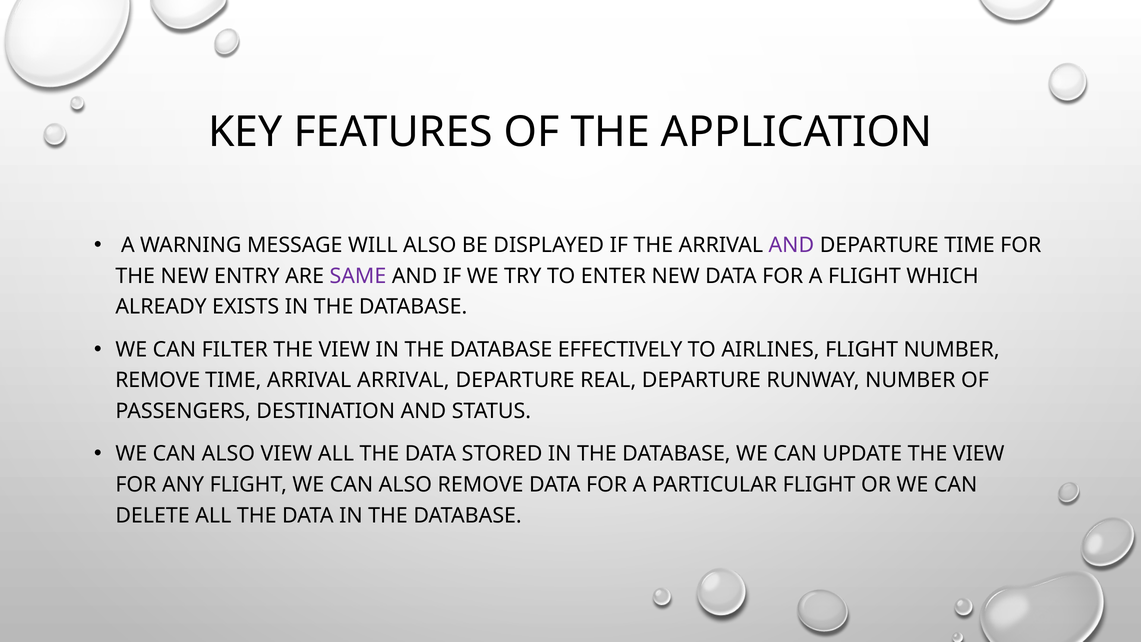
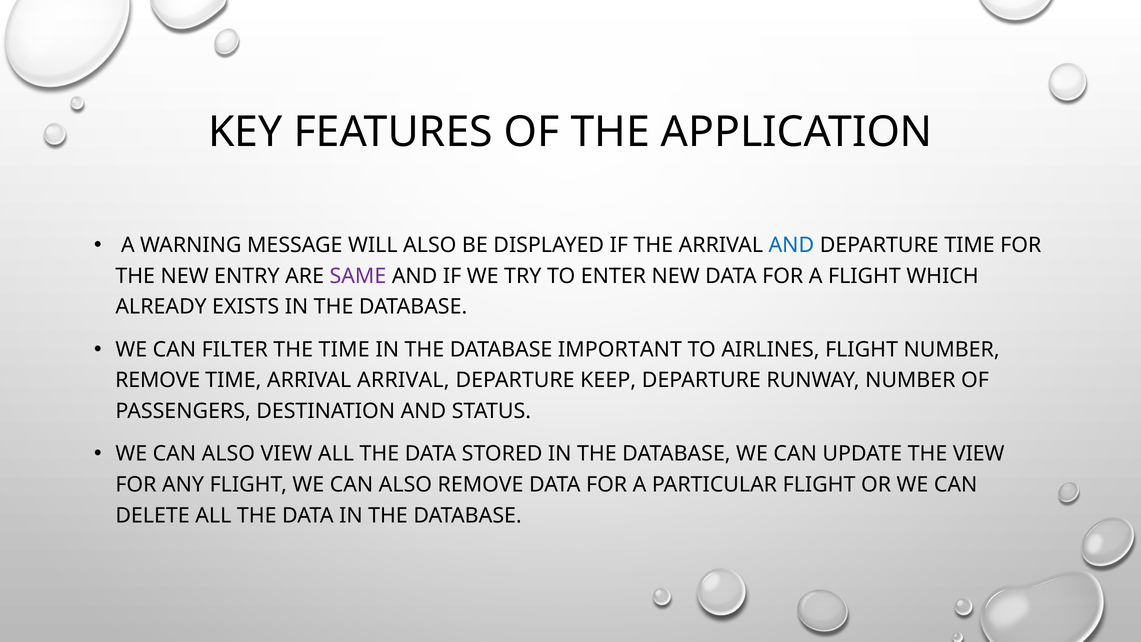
AND at (791, 245) colour: purple -> blue
FILTER THE VIEW: VIEW -> TIME
EFFECTIVELY: EFFECTIVELY -> IMPORTANT
REAL: REAL -> KEEP
